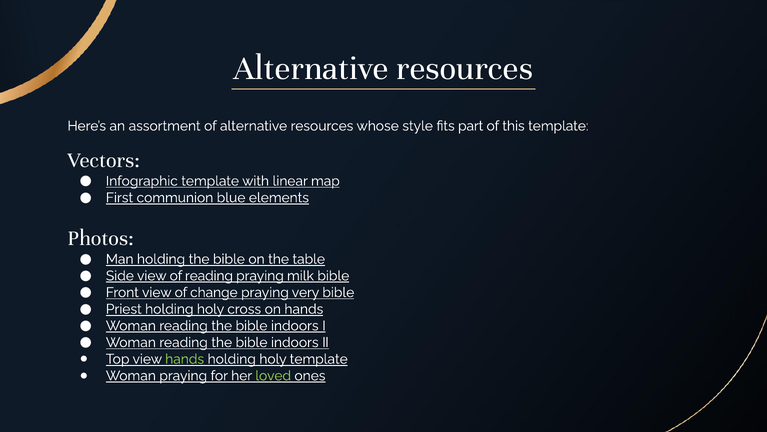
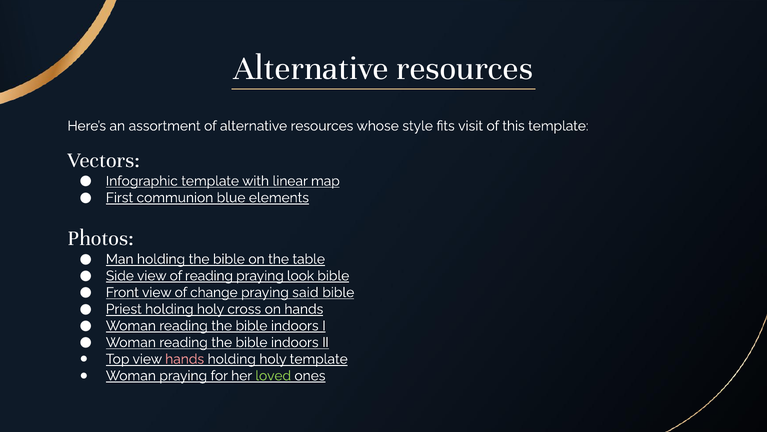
part: part -> visit
milk: milk -> look
very: very -> said
hands at (185, 359) colour: light green -> pink
